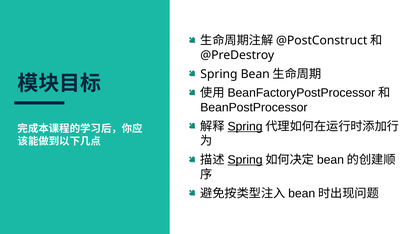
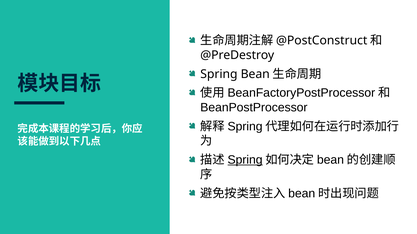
Spring at (245, 127) underline: present -> none
